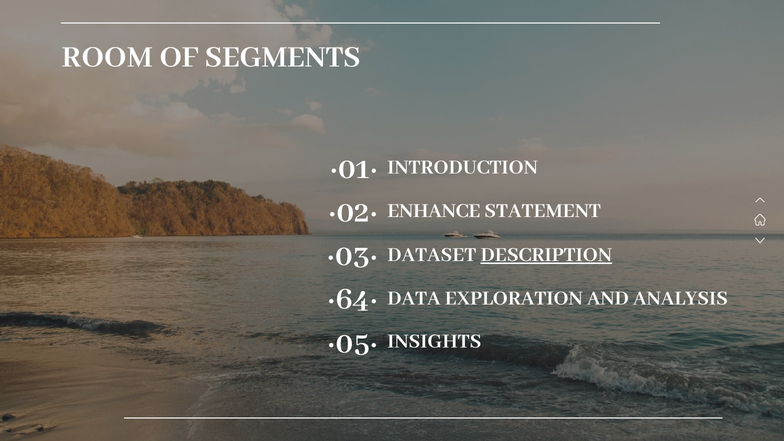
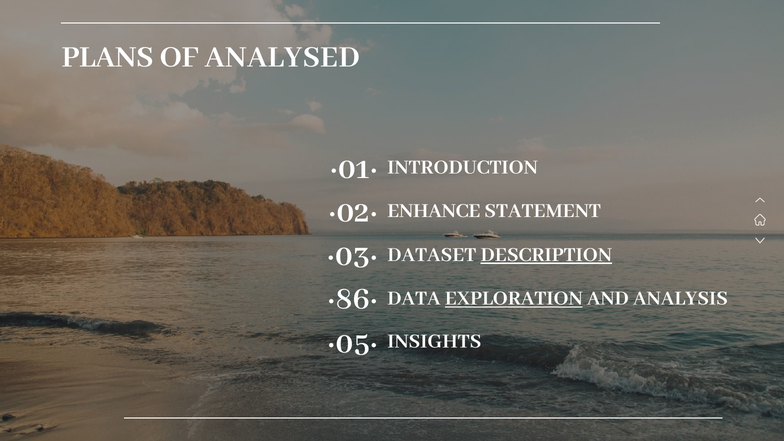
ROOM: ROOM -> PLANS
SEGMENTS: SEGMENTS -> ANALYSED
·64·: ·64· -> ·86·
EXPLORATION underline: none -> present
